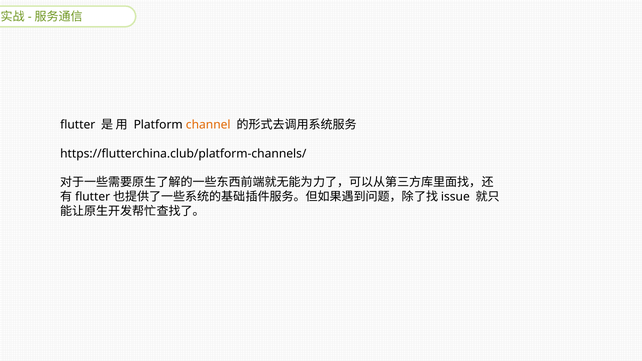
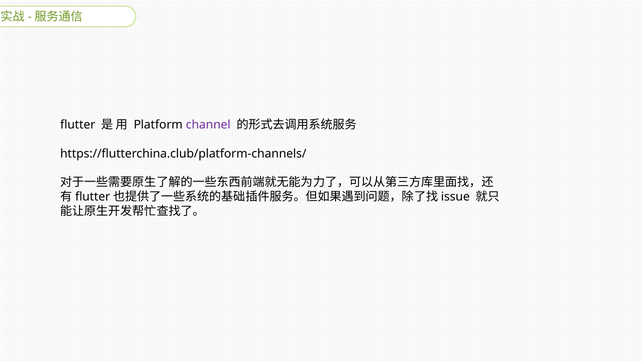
channel colour: orange -> purple
